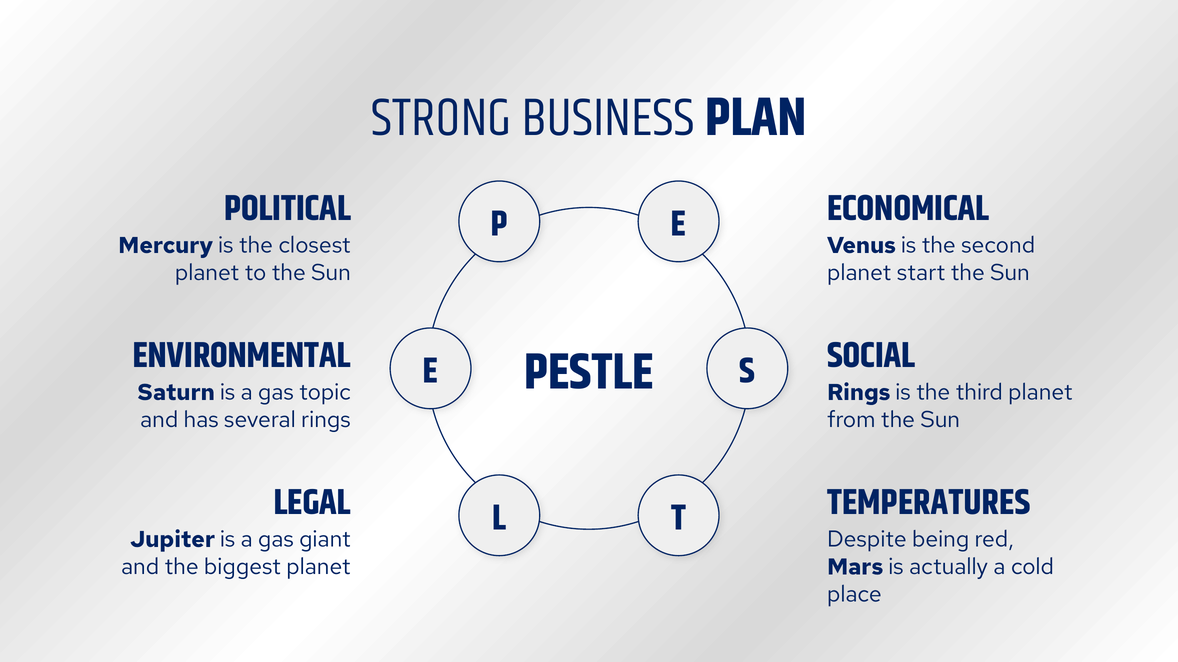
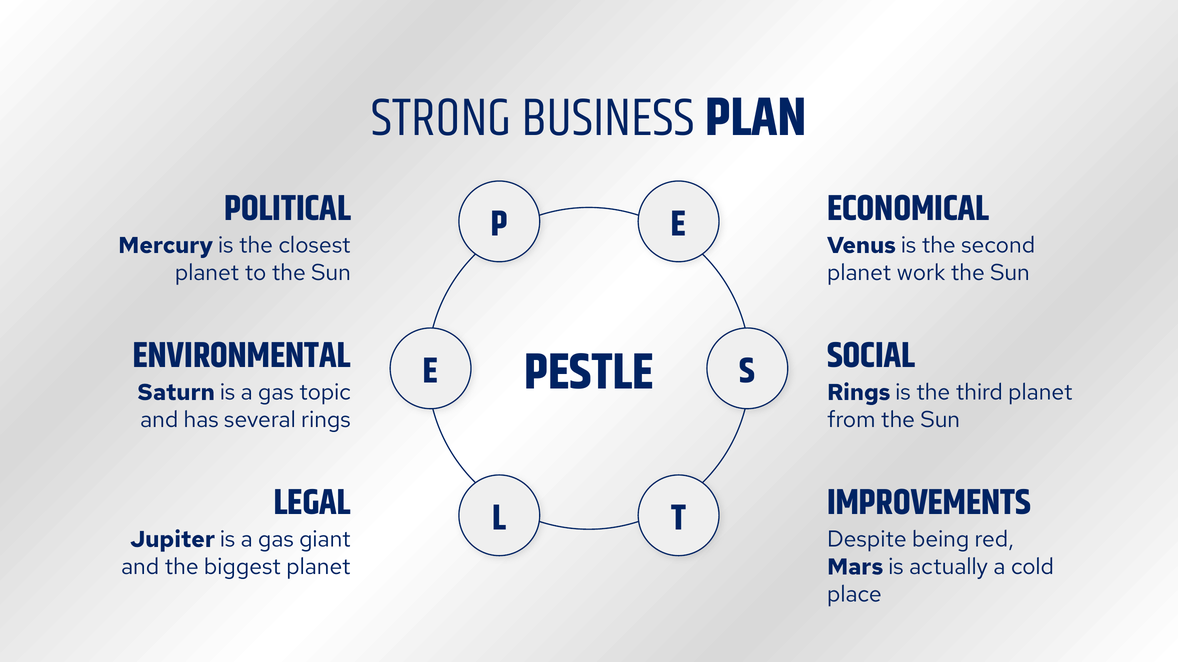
start: start -> work
TEMPERATURES: TEMPERATURES -> IMPROVEMENTS
